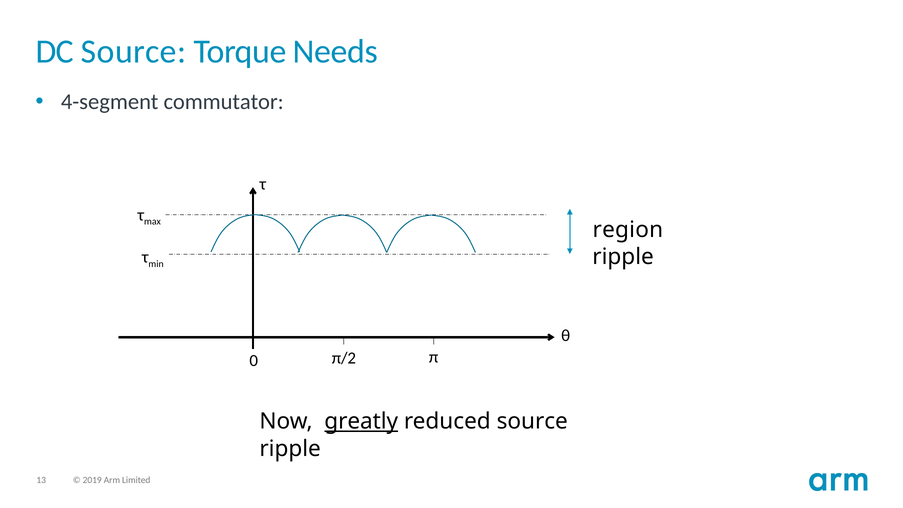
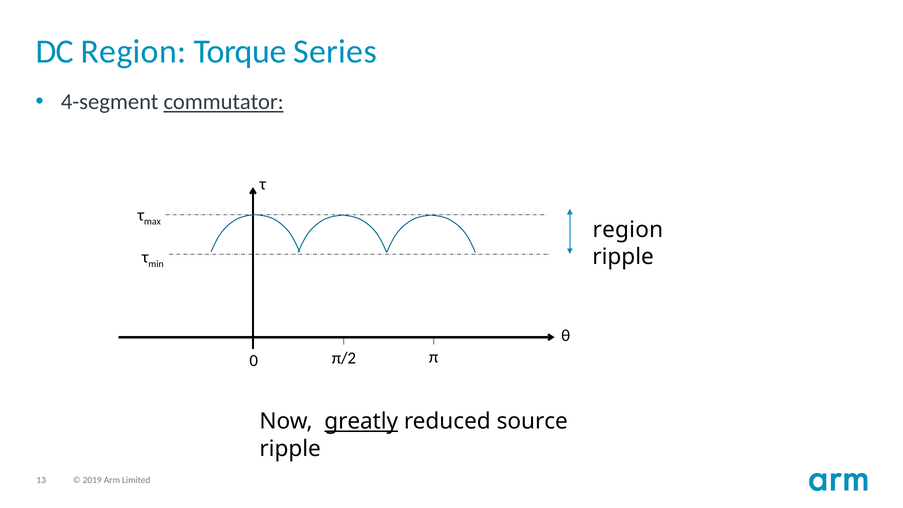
DC Source: Source -> Region
Needs: Needs -> Series
commutator underline: none -> present
